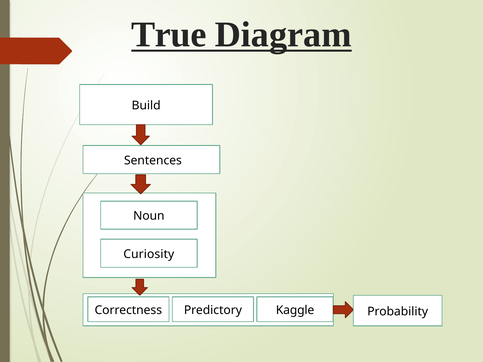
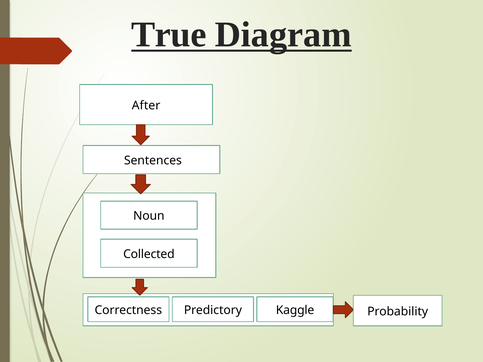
Build: Build -> After
Curiosity: Curiosity -> Collected
